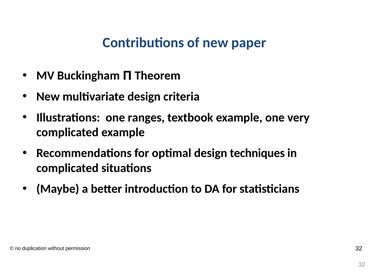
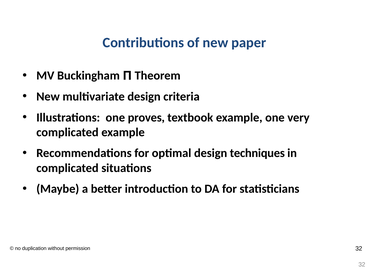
ranges: ranges -> proves
